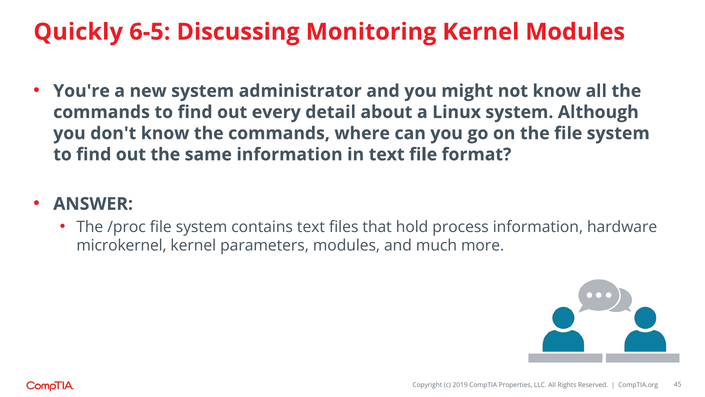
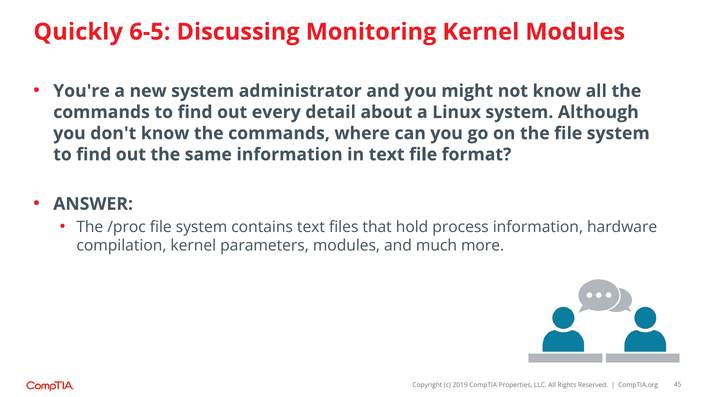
microkernel: microkernel -> compilation
